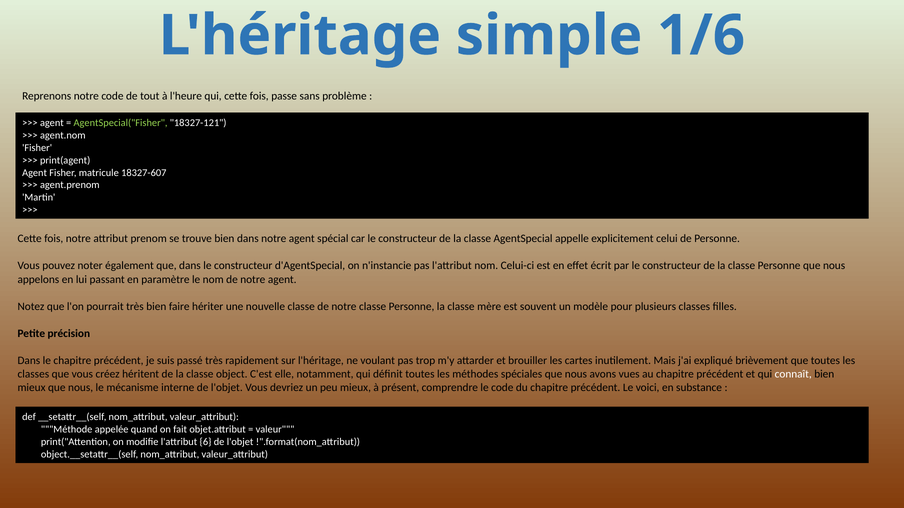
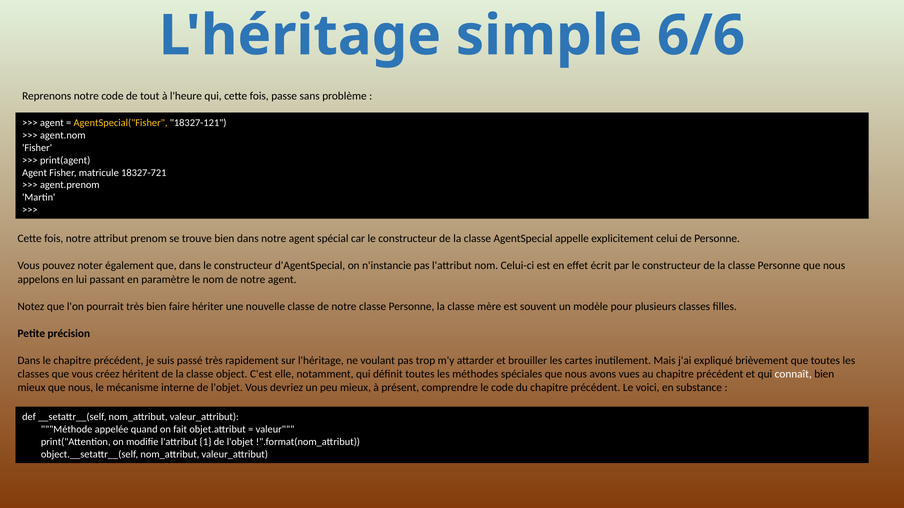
1/6: 1/6 -> 6/6
AgentSpecial("Fisher colour: light green -> yellow
18327-607: 18327-607 -> 18327-721
6: 6 -> 1
